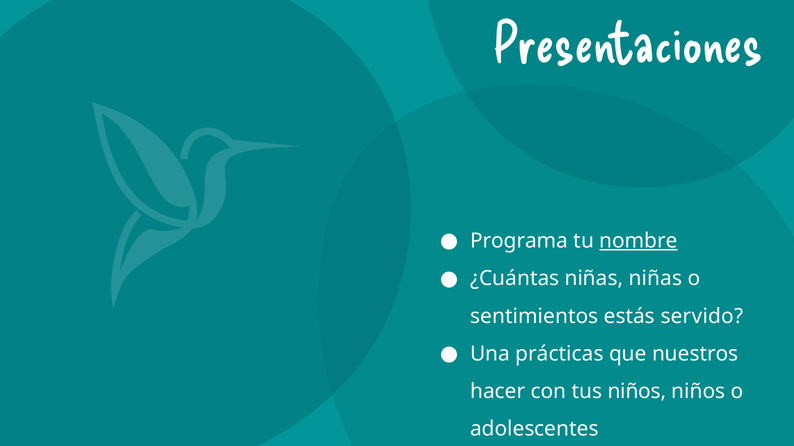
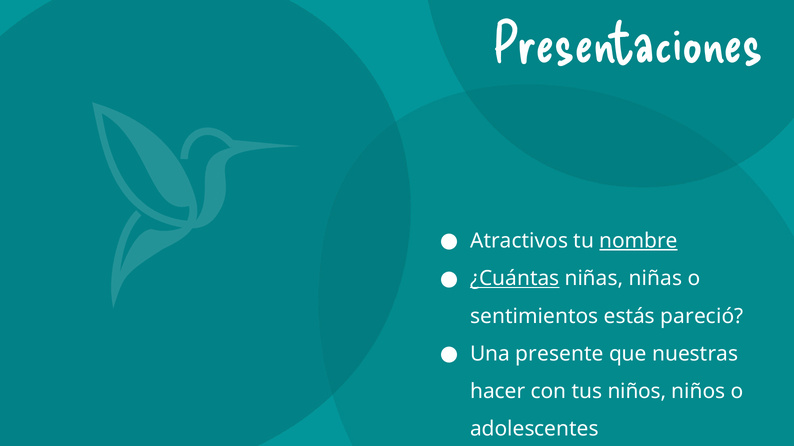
Programa: Programa -> Atractivos
¿Cuántas underline: none -> present
servido: servido -> pareció
prácticas: prácticas -> presente
nuestros: nuestros -> nuestras
